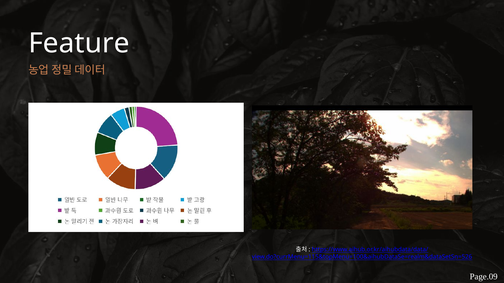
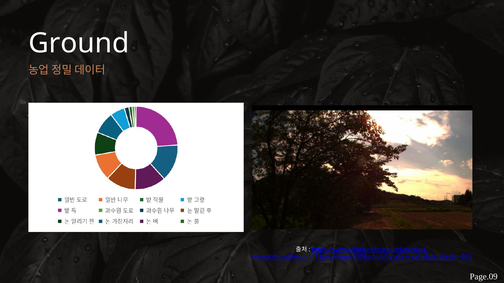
Feature: Feature -> Ground
